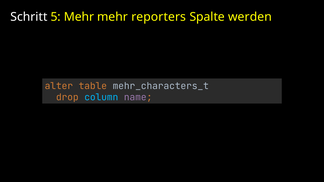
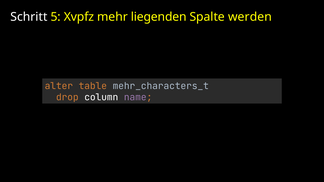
5 Mehr: Mehr -> Xvpfz
reporters: reporters -> liegenden
column colour: light blue -> white
